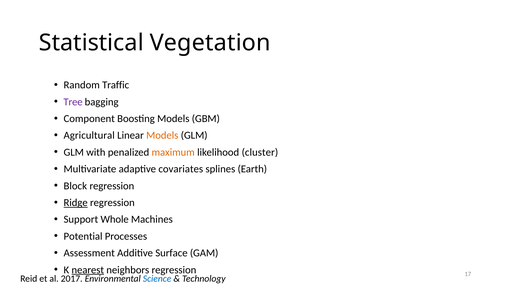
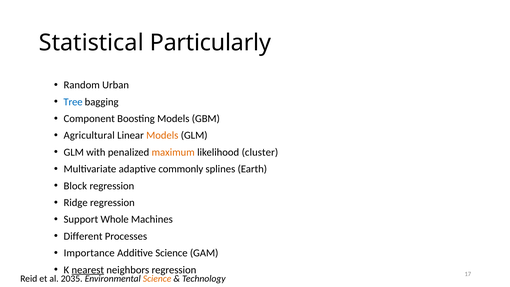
Vegetation: Vegetation -> Particularly
Traffic: Traffic -> Urban
Tree colour: purple -> blue
covariates: covariates -> commonly
Ridge underline: present -> none
Potential: Potential -> Different
Assessment: Assessment -> Importance
Additive Surface: Surface -> Science
2017: 2017 -> 2035
Science at (157, 278) colour: blue -> orange
